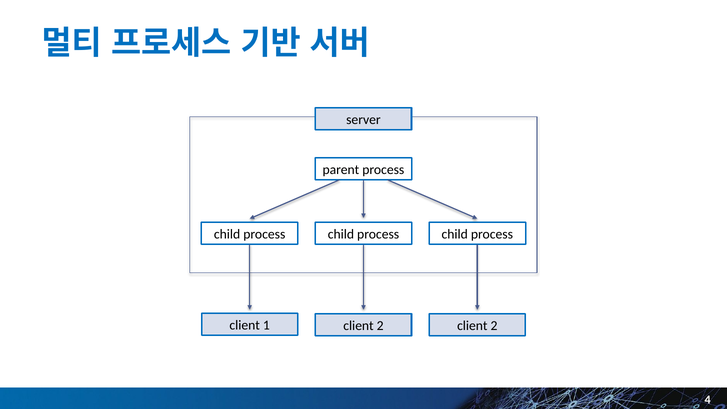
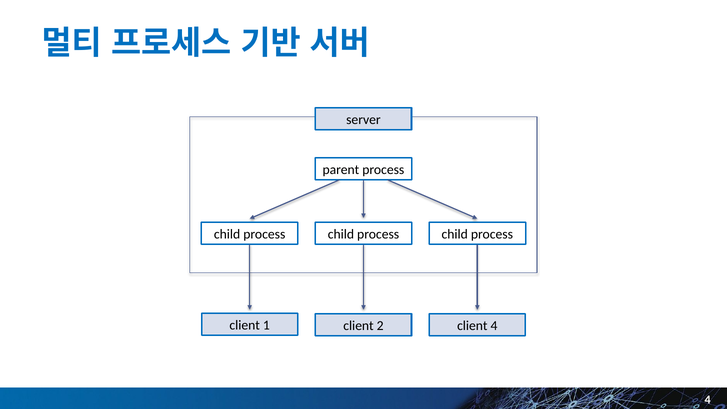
2 at (494, 326): 2 -> 4
